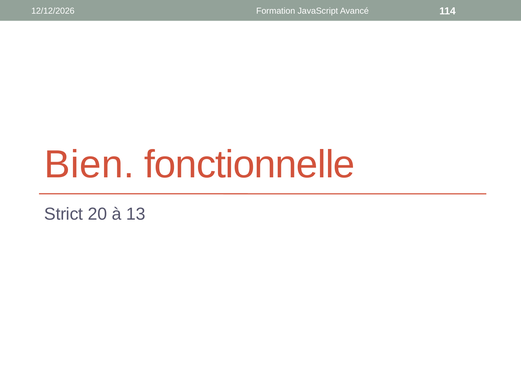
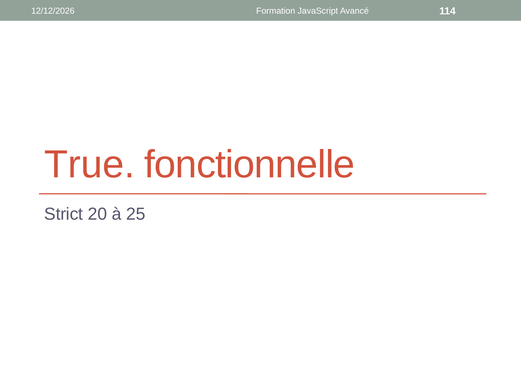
Bien: Bien -> True
13: 13 -> 25
